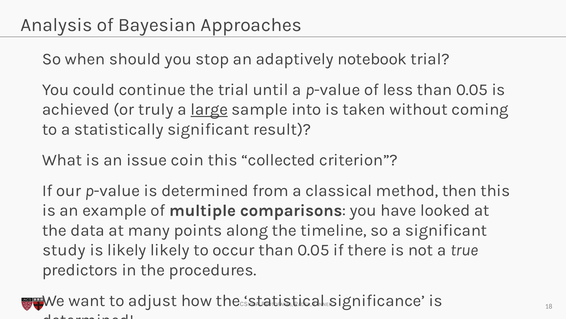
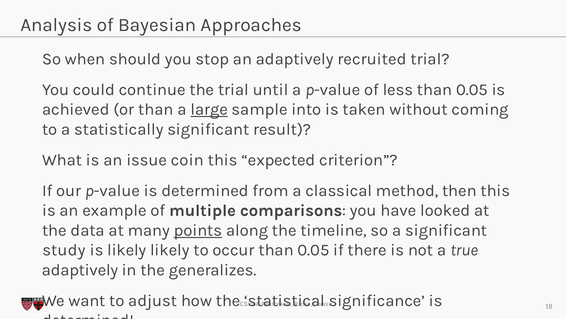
notebook: notebook -> recruited
or truly: truly -> than
collected: collected -> expected
points underline: none -> present
predictors at (80, 270): predictors -> adaptively
procedures: procedures -> generalizes
